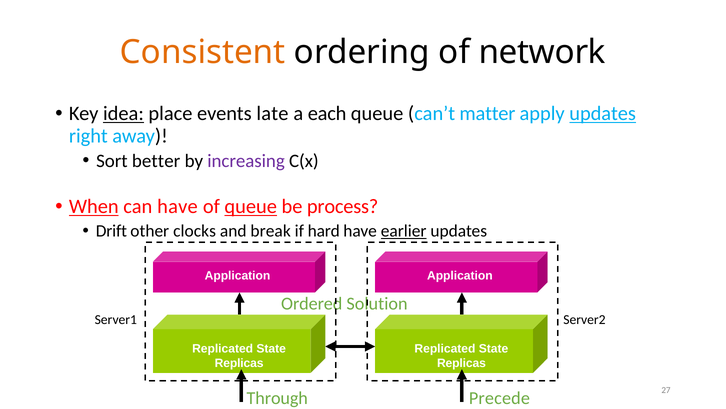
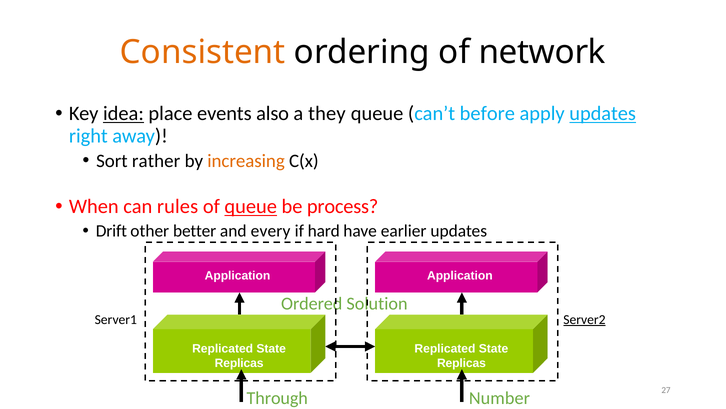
late: late -> also
each: each -> they
matter: matter -> before
better: better -> rather
increasing colour: purple -> orange
When underline: present -> none
can have: have -> rules
clocks: clocks -> better
break: break -> every
earlier underline: present -> none
Server2 underline: none -> present
Precede: Precede -> Number
